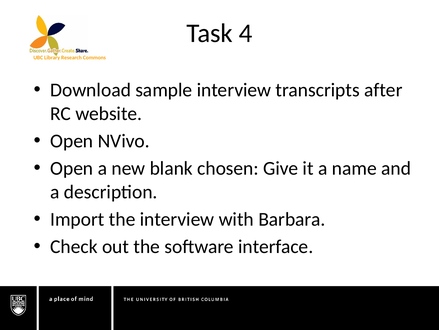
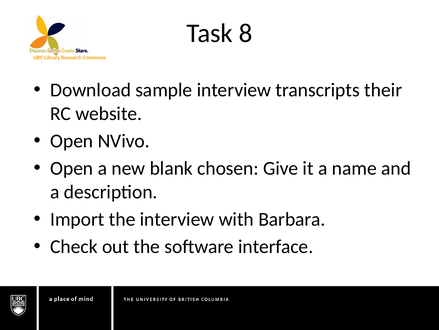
4: 4 -> 8
after: after -> their
